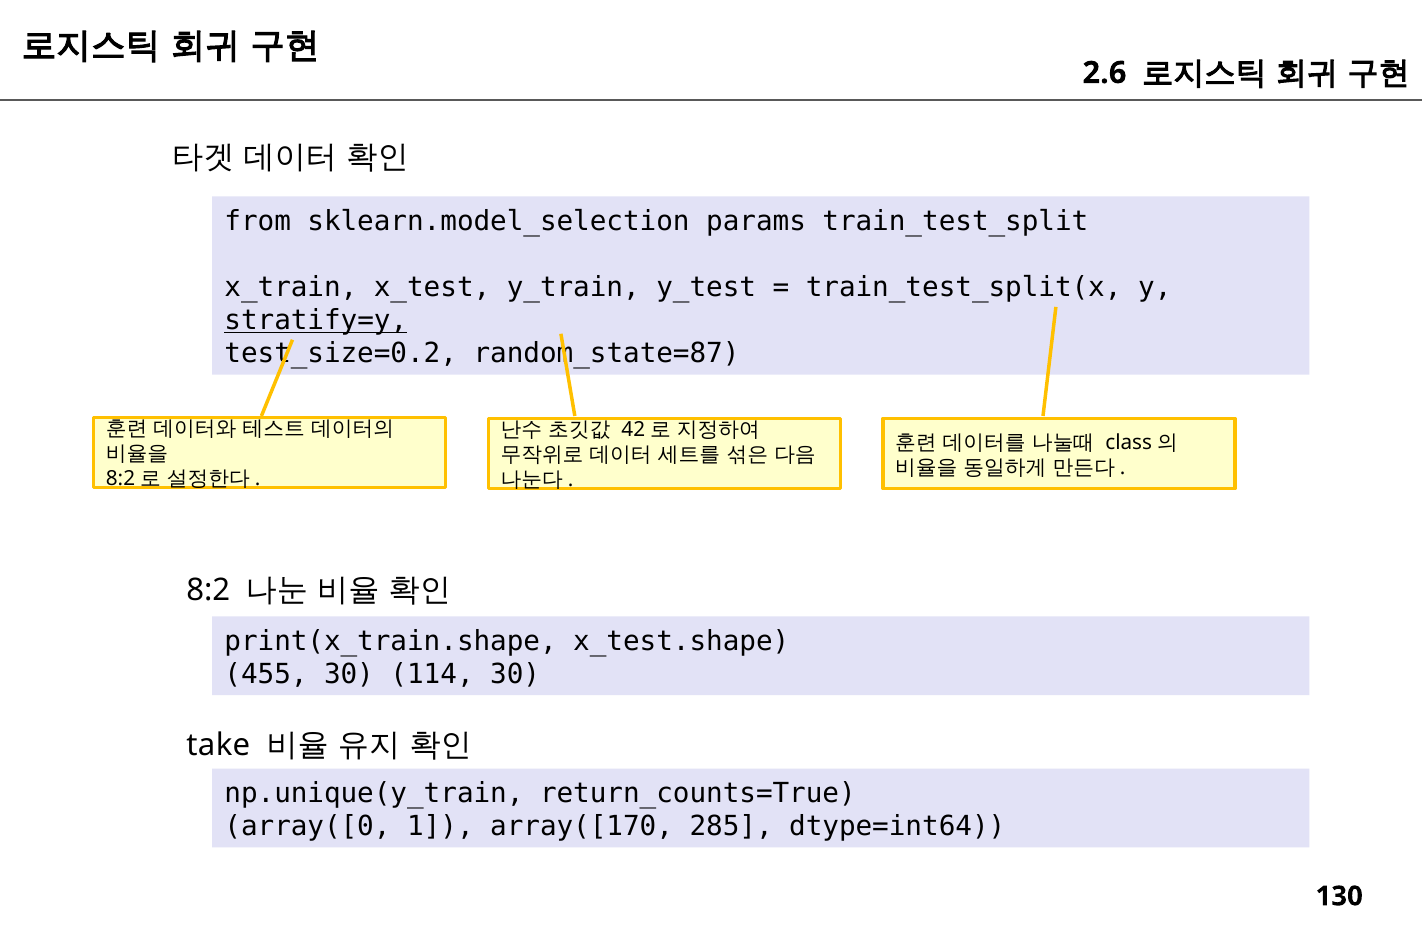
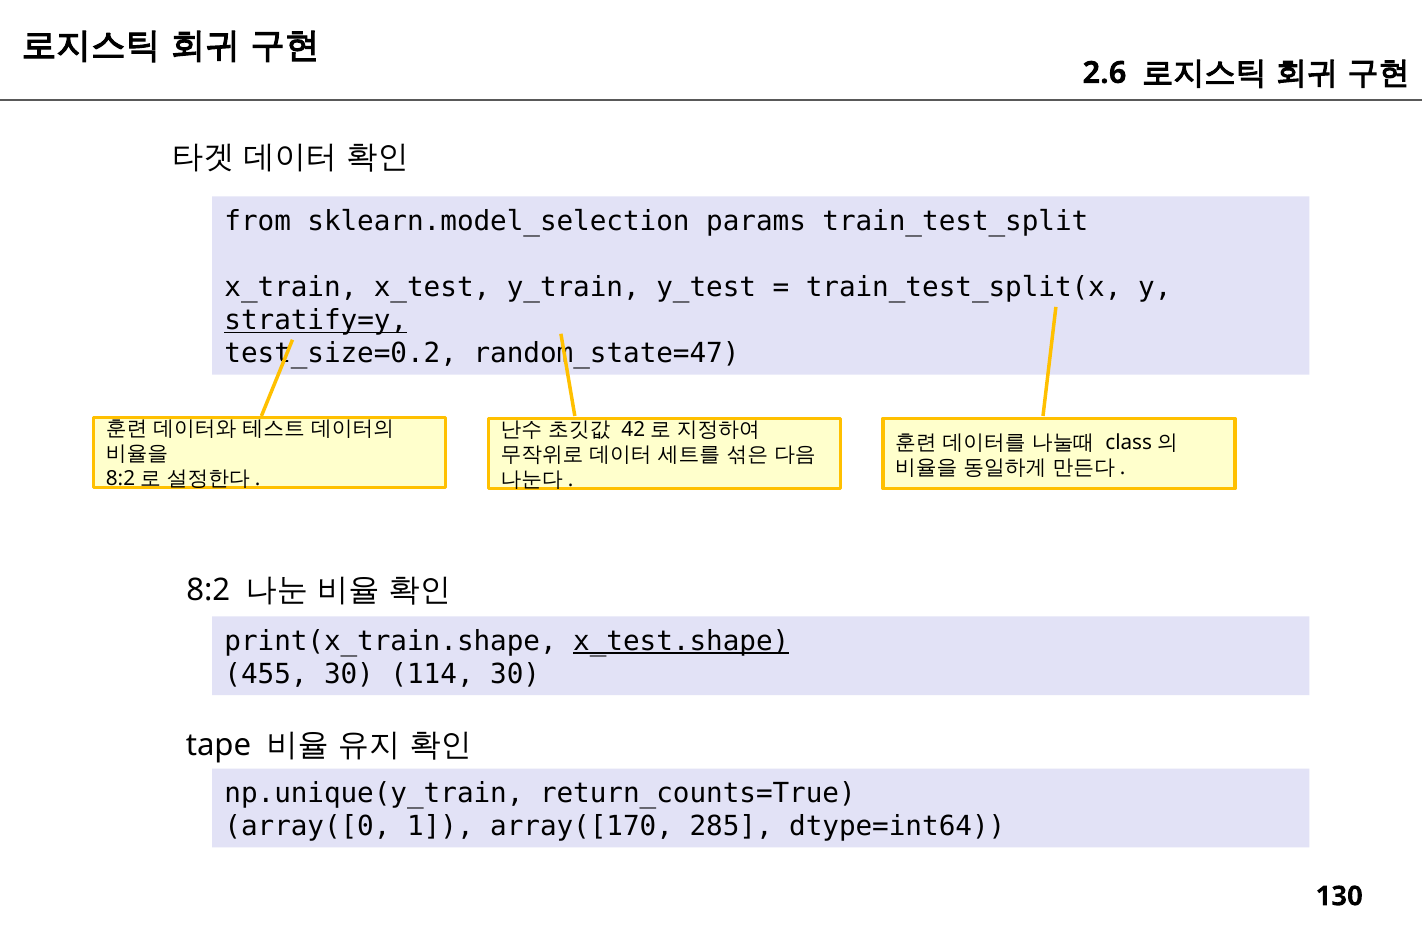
random_state=87: random_state=87 -> random_state=47
x_test.shape underline: none -> present
take: take -> tape
